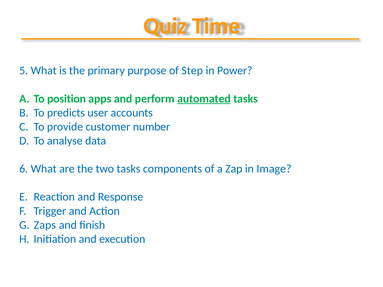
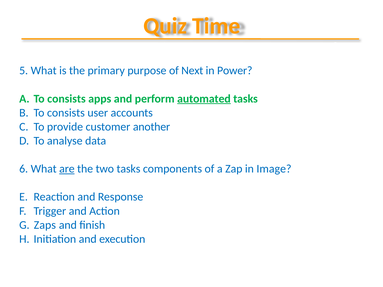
Step: Step -> Next
A To position: position -> consists
predicts at (66, 113): predicts -> consists
number: number -> another
are underline: none -> present
